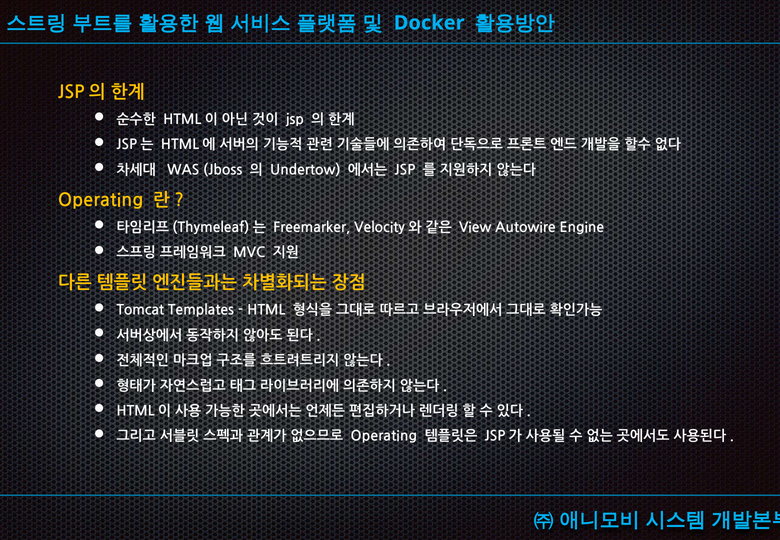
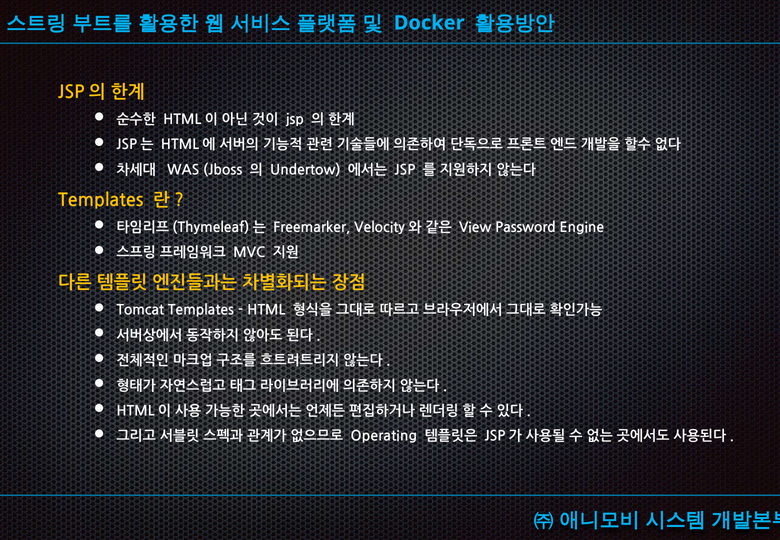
Operating at (101, 200): Operating -> Templates
Autowire: Autowire -> Password
